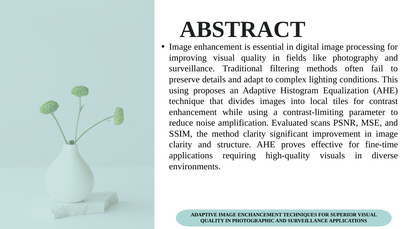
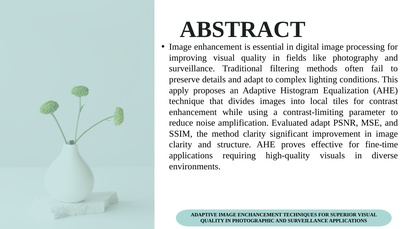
using at (179, 90): using -> apply
Evaluated scans: scans -> adapt
